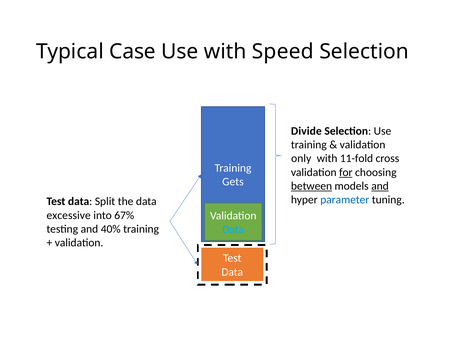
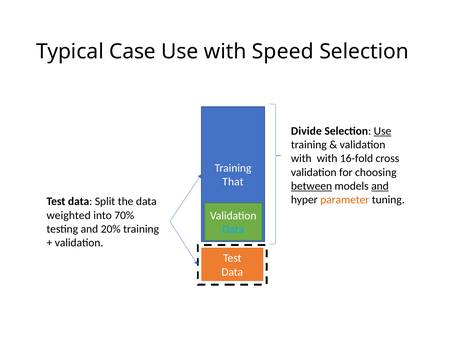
Use at (383, 131) underline: none -> present
only at (301, 159): only -> with
11-fold: 11-fold -> 16-fold
for underline: present -> none
Gets: Gets -> That
parameter colour: blue -> orange
excessive: excessive -> weighted
67%: 67% -> 70%
40%: 40% -> 20%
